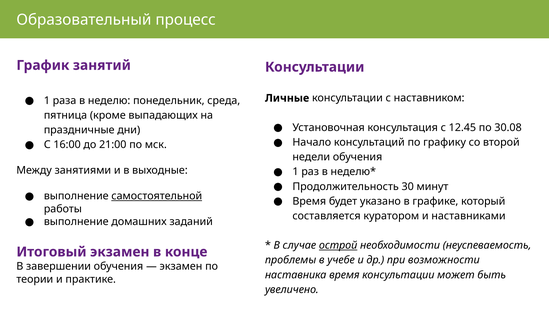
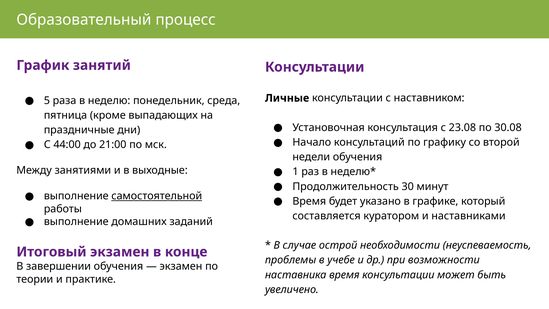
1 at (47, 101): 1 -> 5
12.45: 12.45 -> 23.08
16:00: 16:00 -> 44:00
острой underline: present -> none
